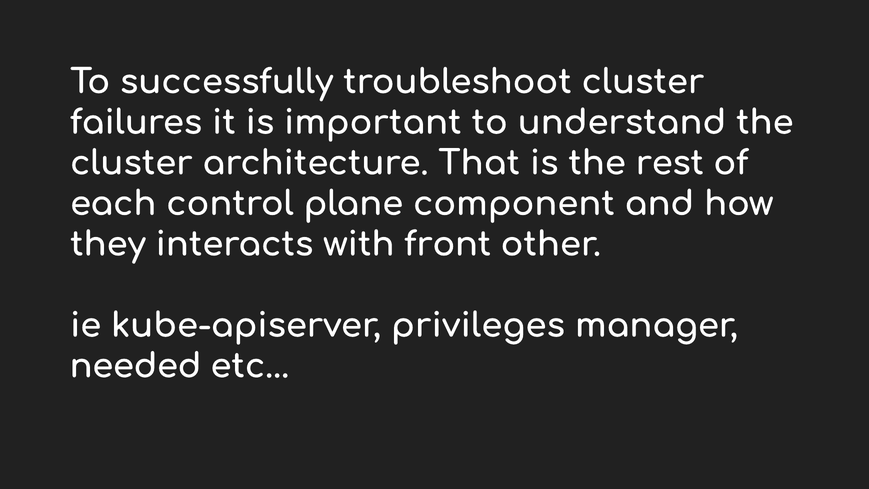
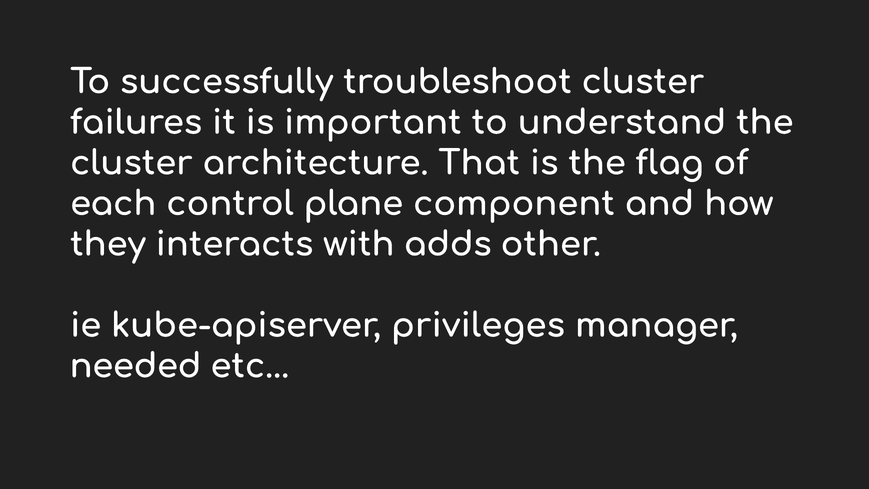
rest: rest -> flag
front: front -> adds
